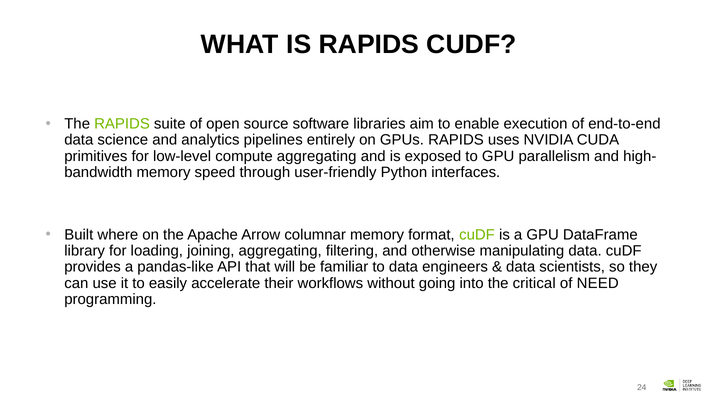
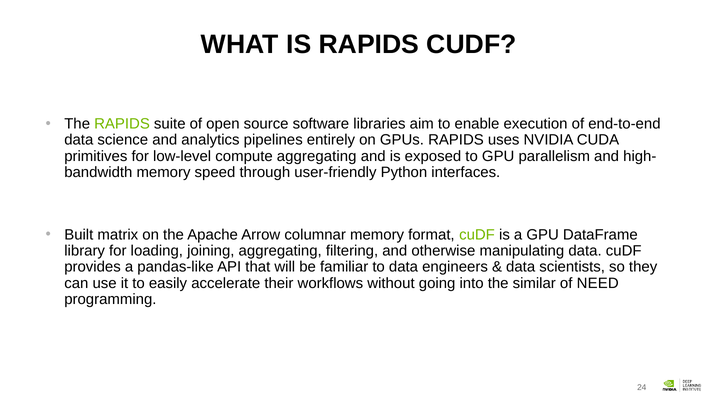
where: where -> matrix
critical: critical -> similar
